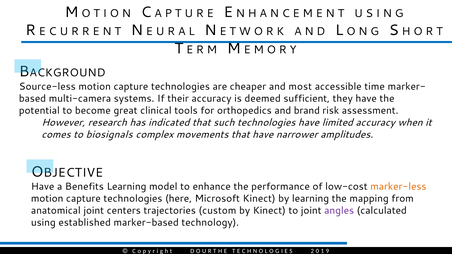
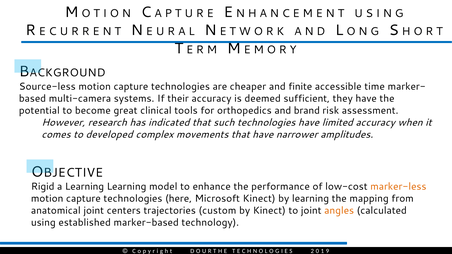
most: most -> finite
biosignals: biosignals -> developed
Have at (43, 187): Have -> Rigid
a Benefits: Benefits -> Learning
angles colour: purple -> orange
